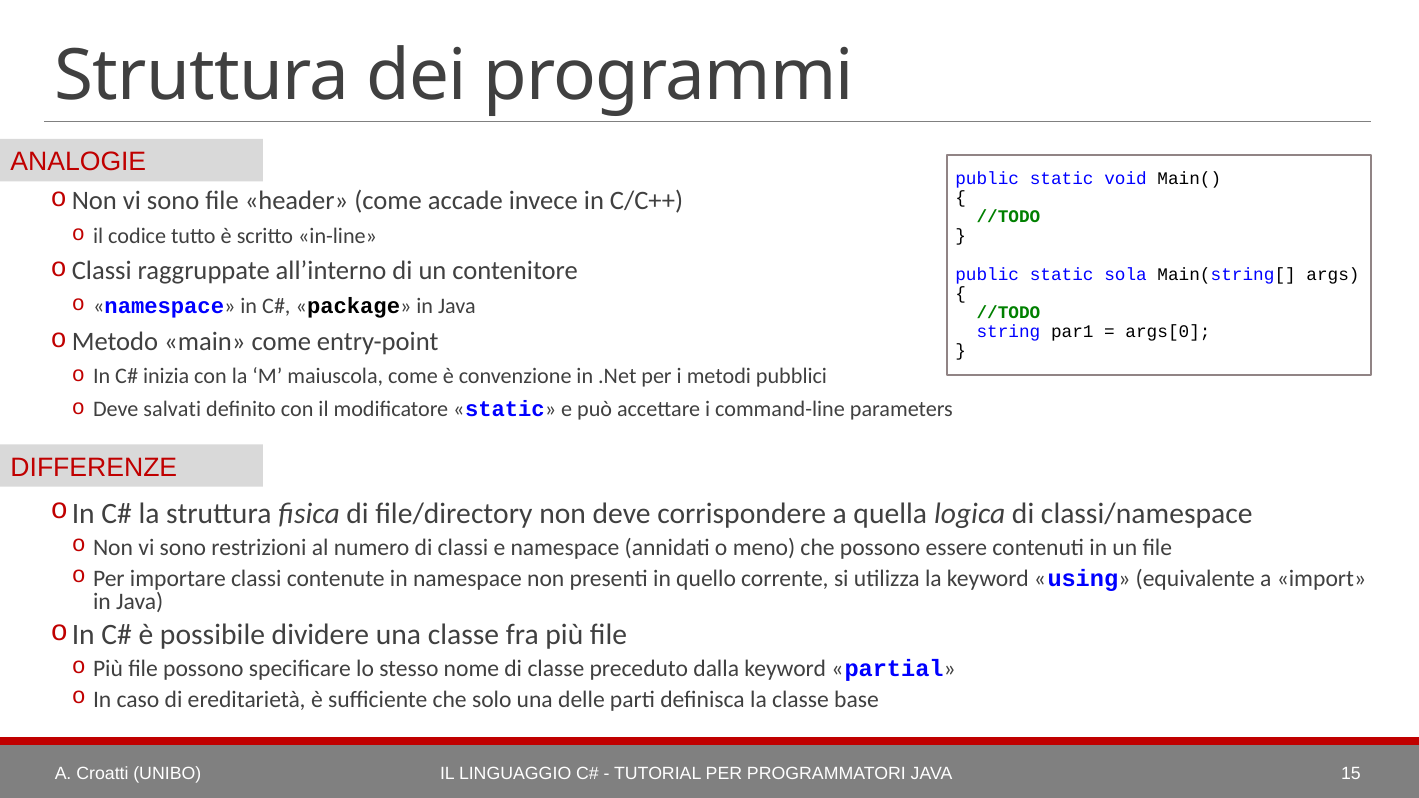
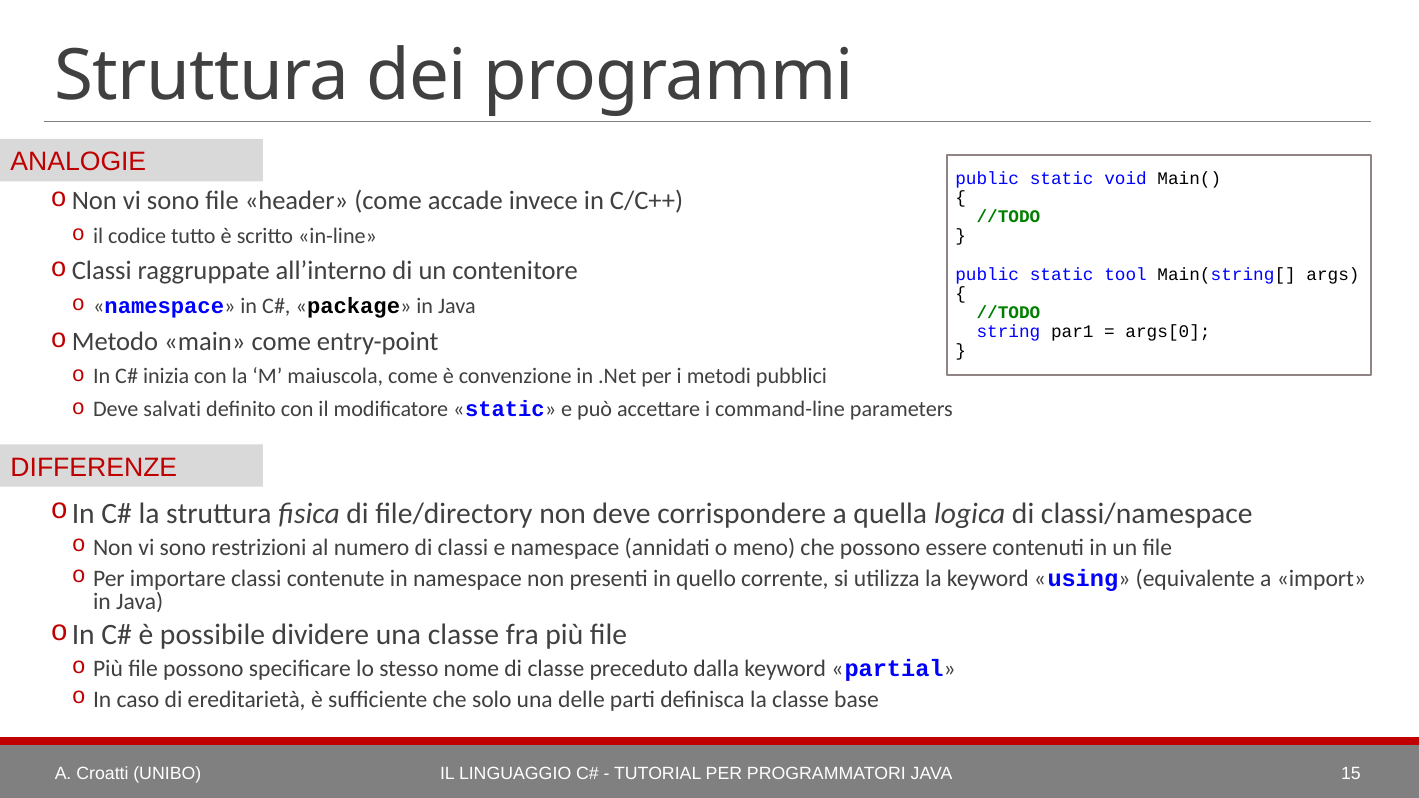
sola: sola -> tool
